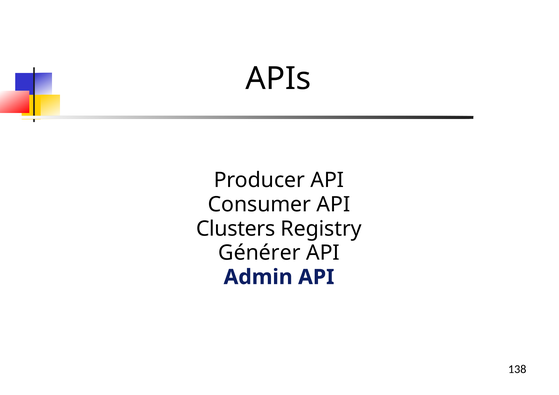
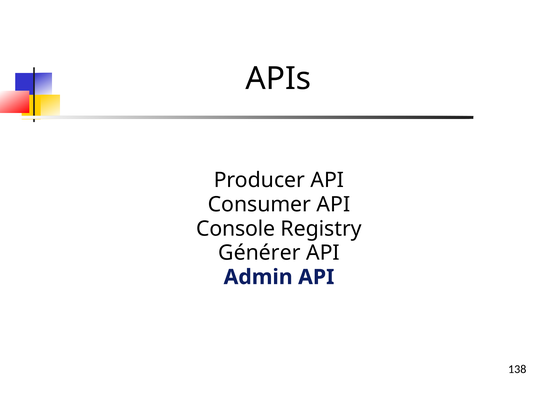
Clusters: Clusters -> Console
